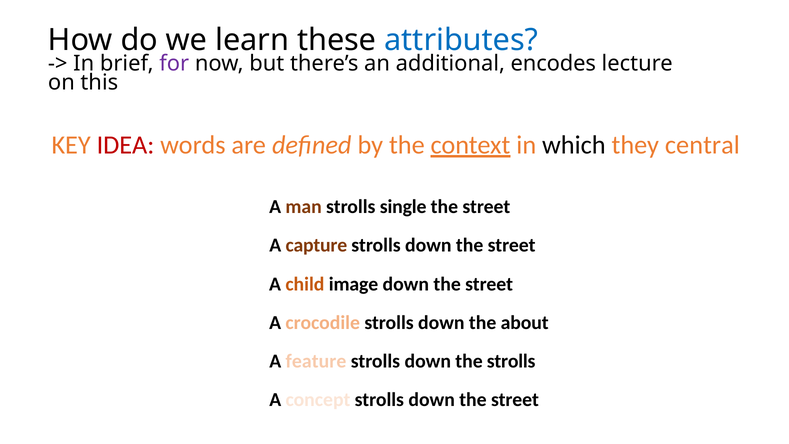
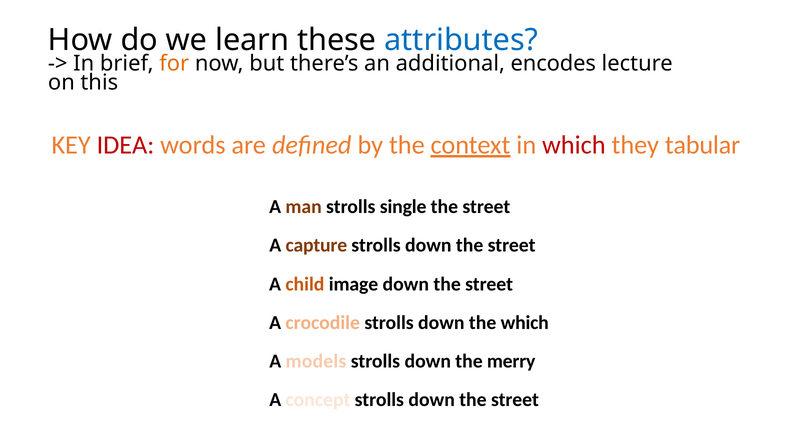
for colour: purple -> orange
which at (574, 145) colour: black -> red
central: central -> tabular
the about: about -> which
feature: feature -> models
the strolls: strolls -> merry
